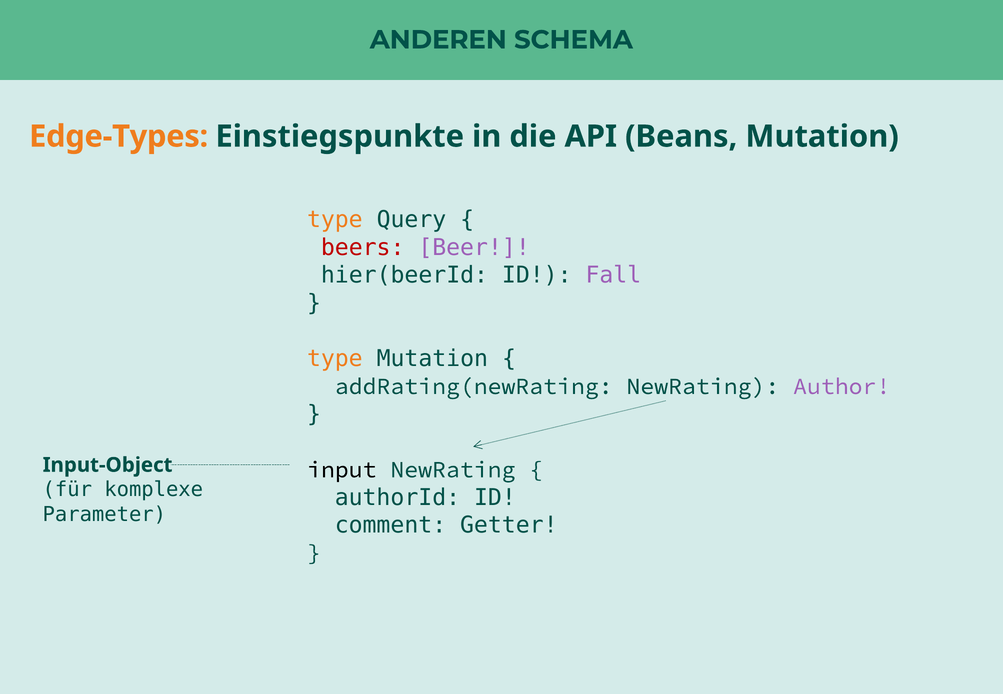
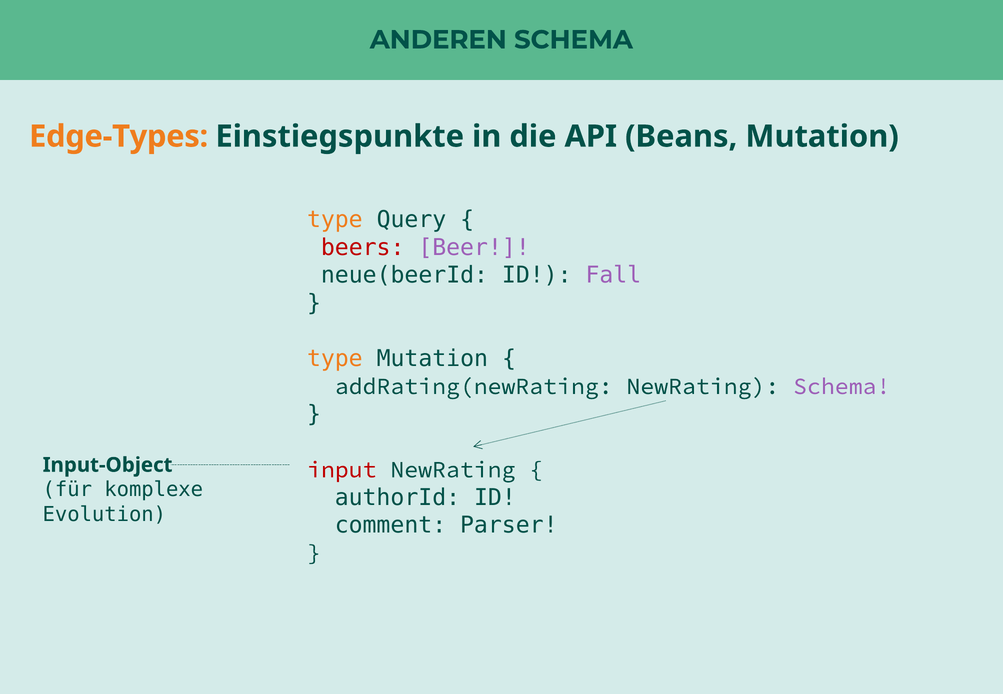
hier(beerId: hier(beerId -> neue(beerId
NewRating Author: Author -> Schema
input colour: black -> red
Parameter: Parameter -> Evolution
Getter: Getter -> Parser
